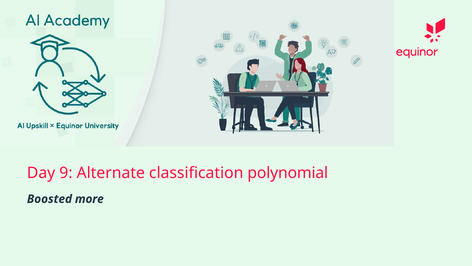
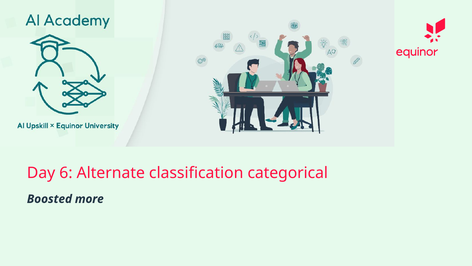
9: 9 -> 6
polynomial: polynomial -> categorical
